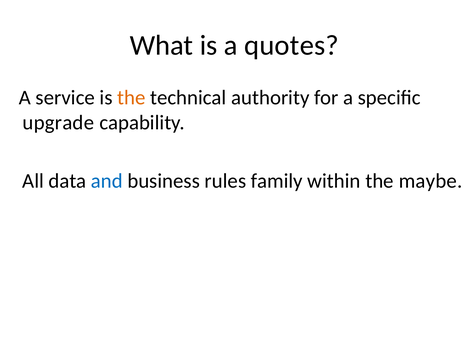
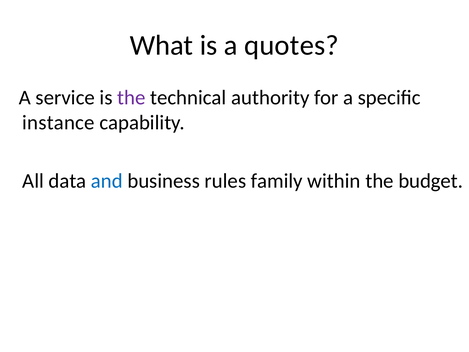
the at (131, 98) colour: orange -> purple
upgrade: upgrade -> instance
maybe: maybe -> budget
